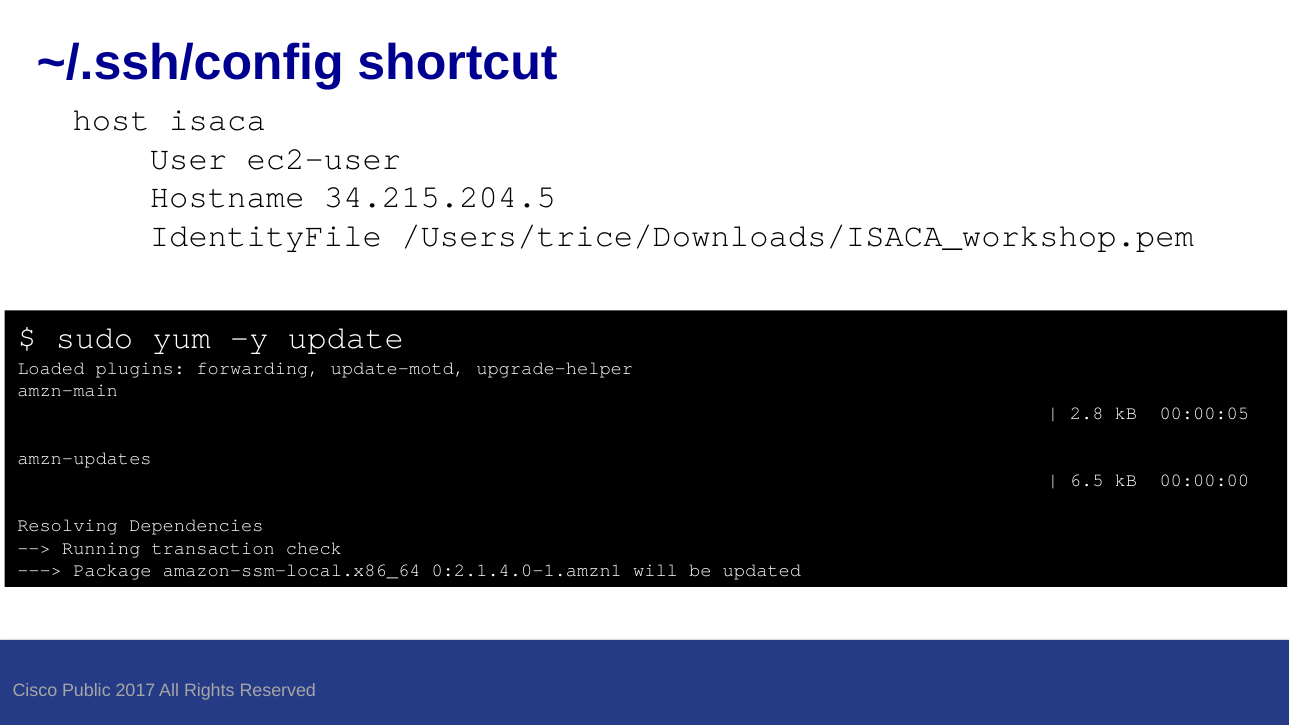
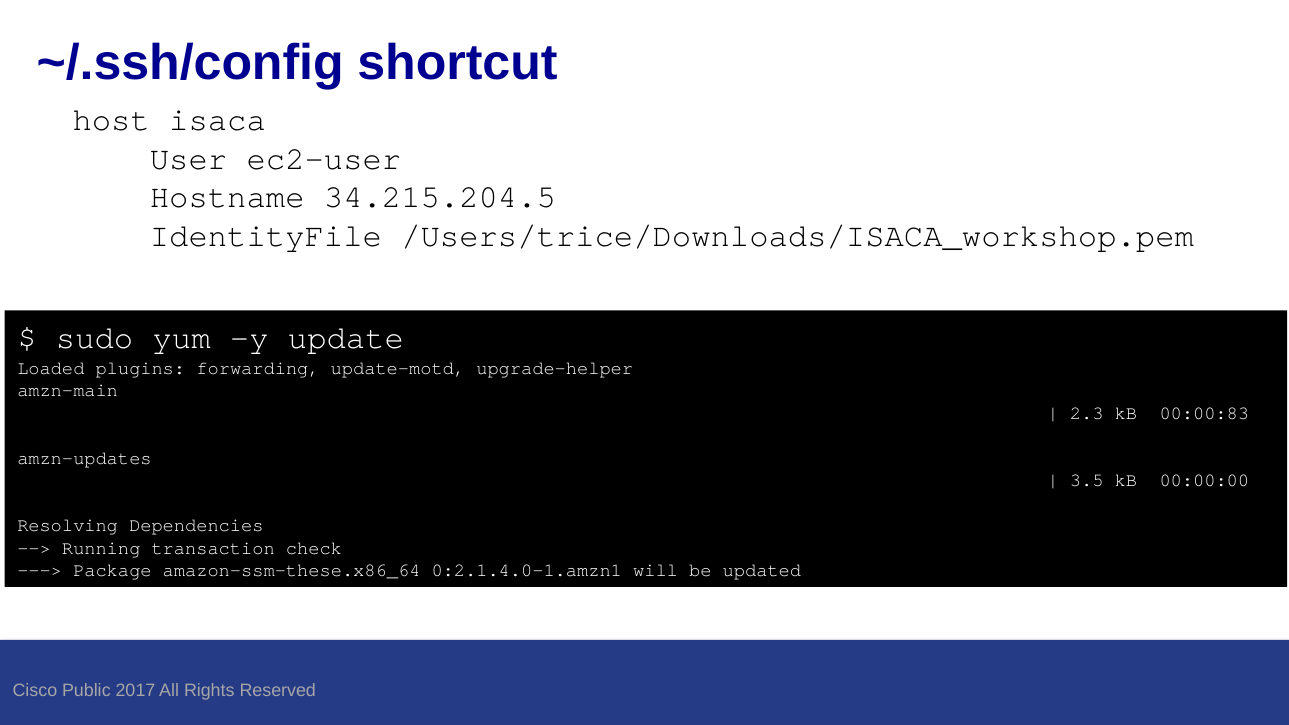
2.8: 2.8 -> 2.3
00:00:05: 00:00:05 -> 00:00:83
6.5: 6.5 -> 3.5
amazon-ssm-local.x86_64: amazon-ssm-local.x86_64 -> amazon-ssm-these.x86_64
